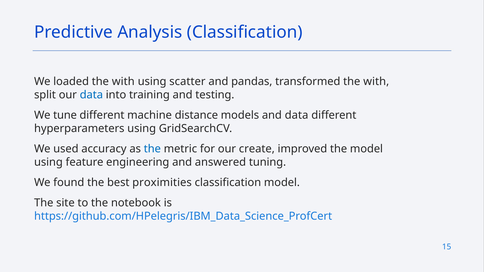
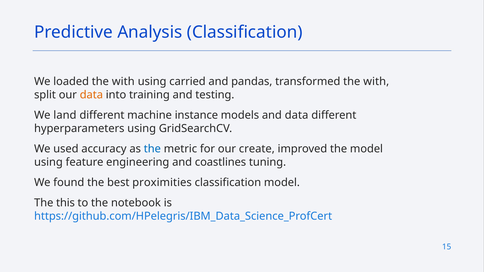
scatter: scatter -> carried
data at (91, 95) colour: blue -> orange
tune: tune -> land
distance: distance -> instance
answered: answered -> coastlines
site: site -> this
